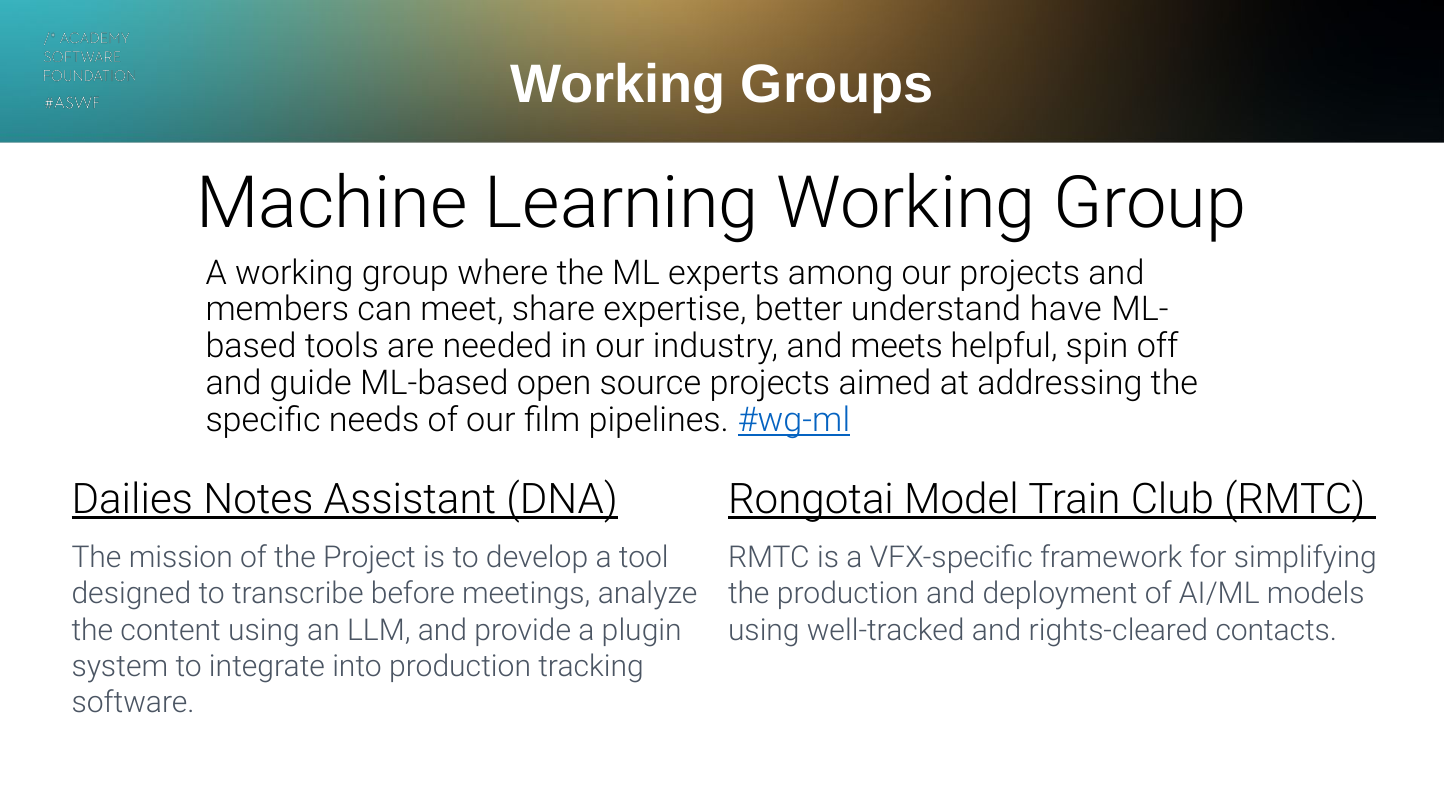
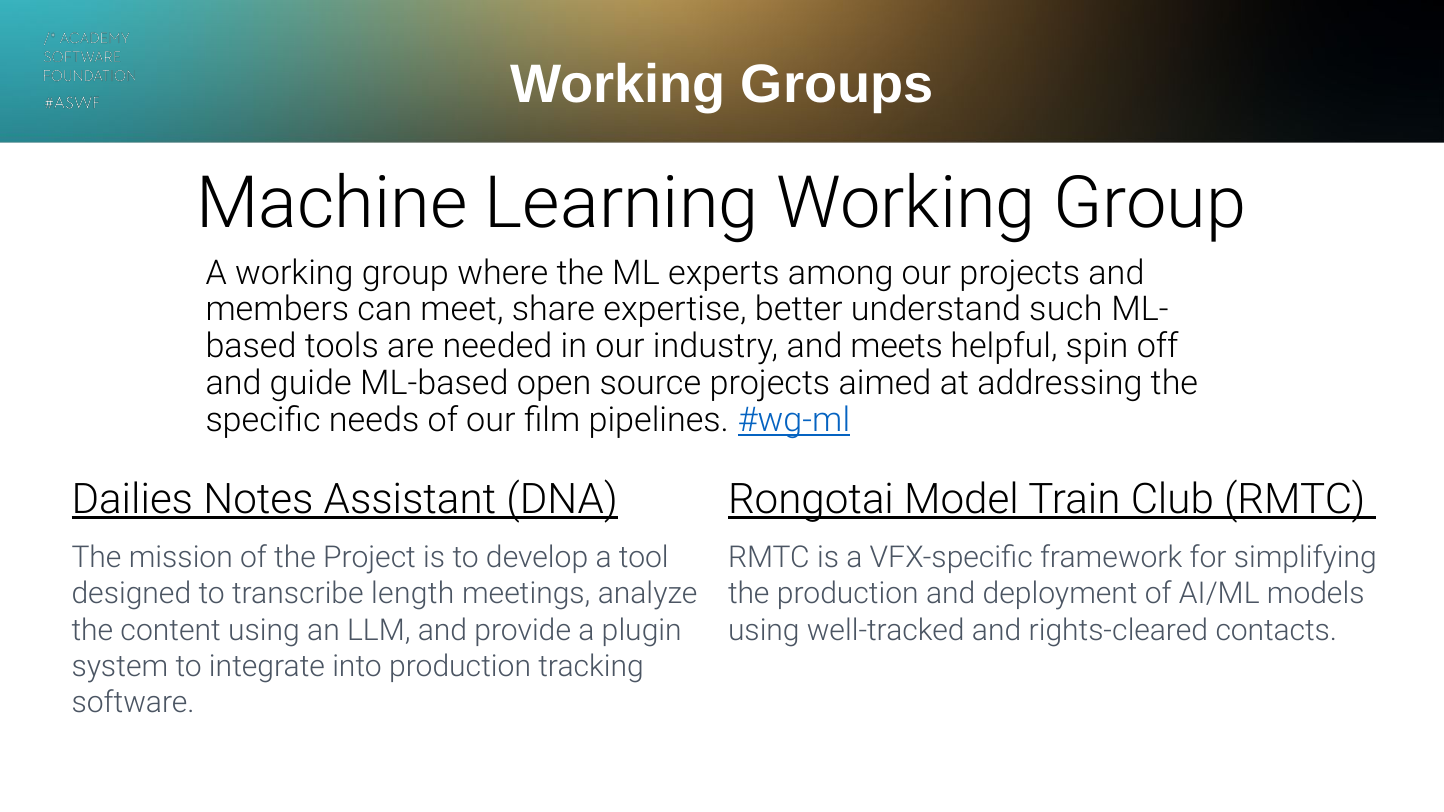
have: have -> such
before: before -> length
